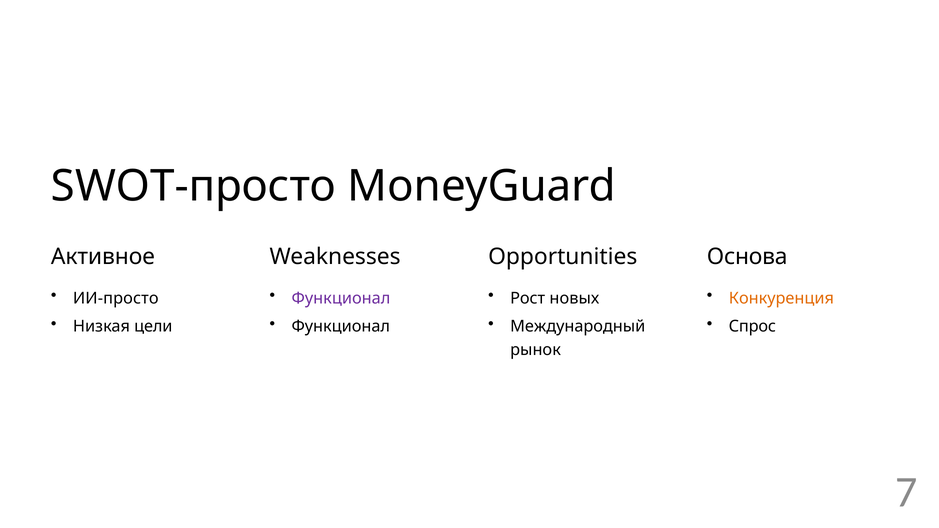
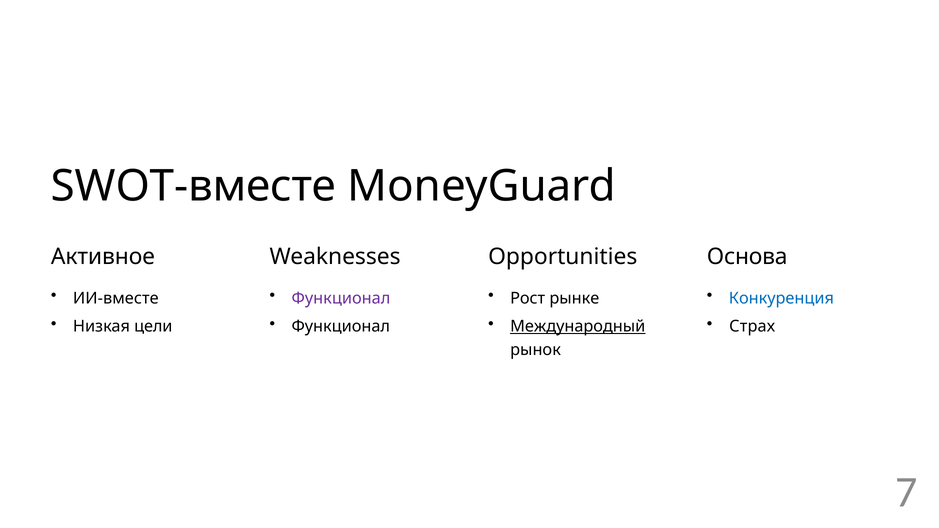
SWOT-просто: SWOT-просто -> SWOT-вместе
ИИ-просто: ИИ-просто -> ИИ-вместе
новых: новых -> рынке
Конкуренция colour: orange -> blue
Международный underline: none -> present
Спрос: Спрос -> Страх
